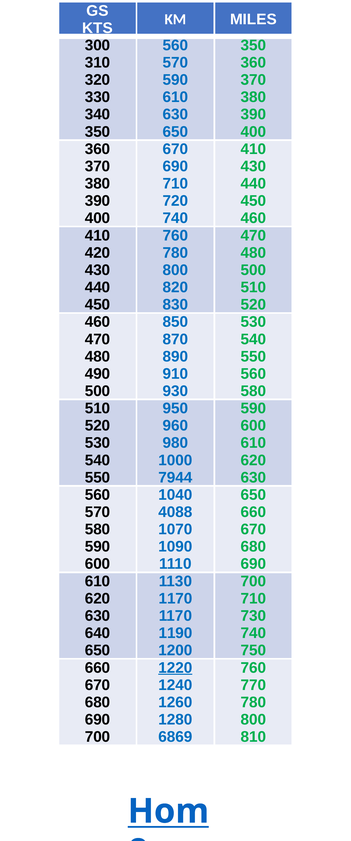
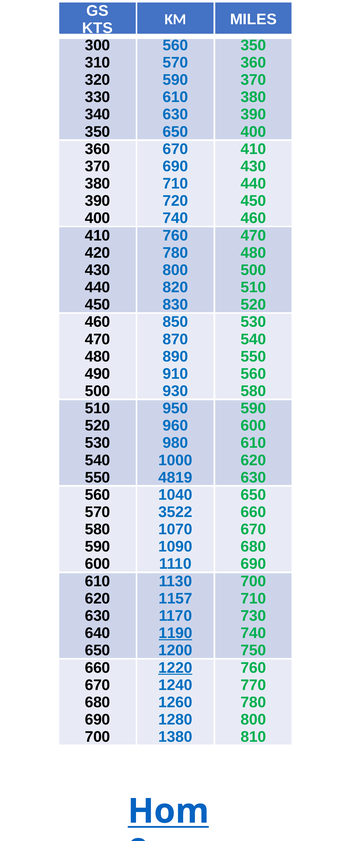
7944: 7944 -> 4819
4088: 4088 -> 3522
1170 at (176, 598): 1170 -> 1157
1190 underline: none -> present
6869: 6869 -> 1380
